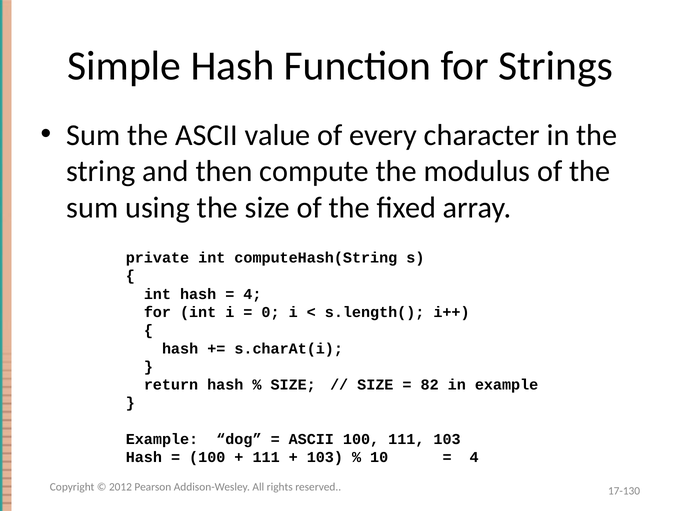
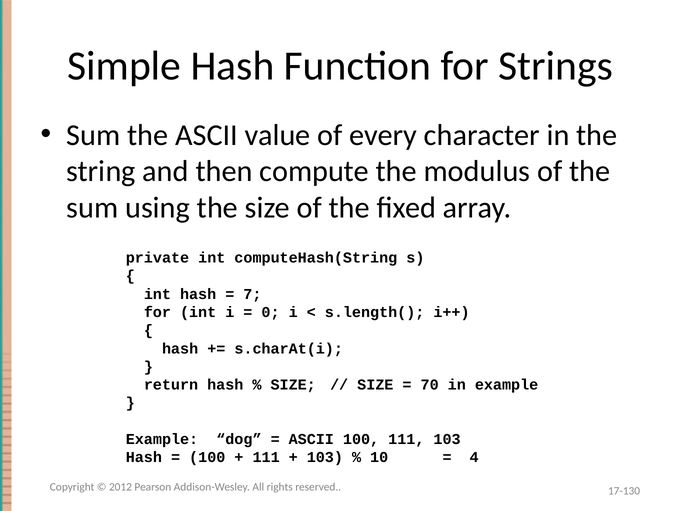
4 at (252, 294): 4 -> 7
82: 82 -> 70
